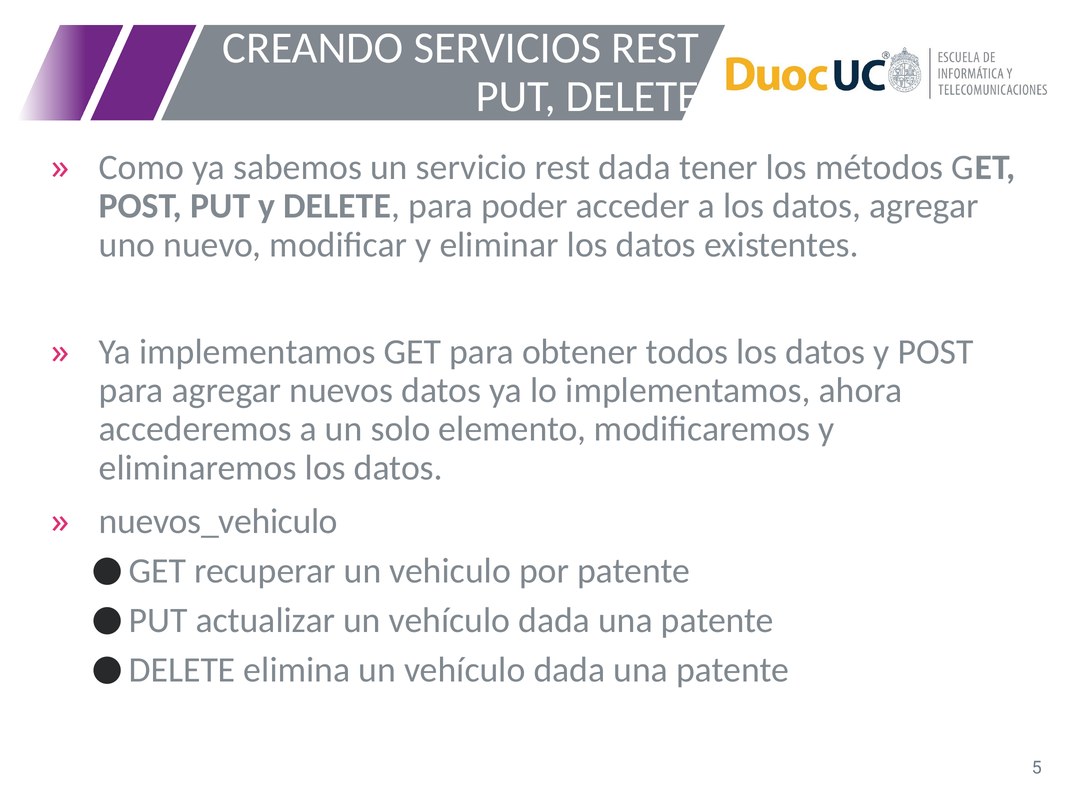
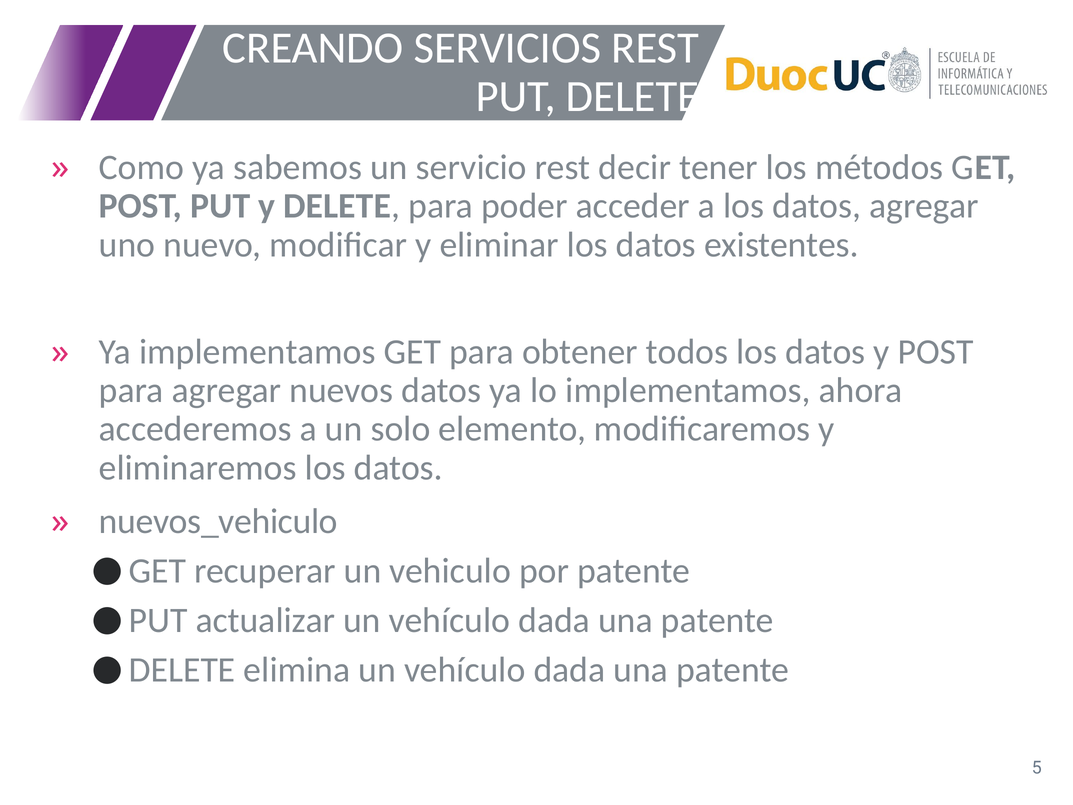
rest dada: dada -> decir
